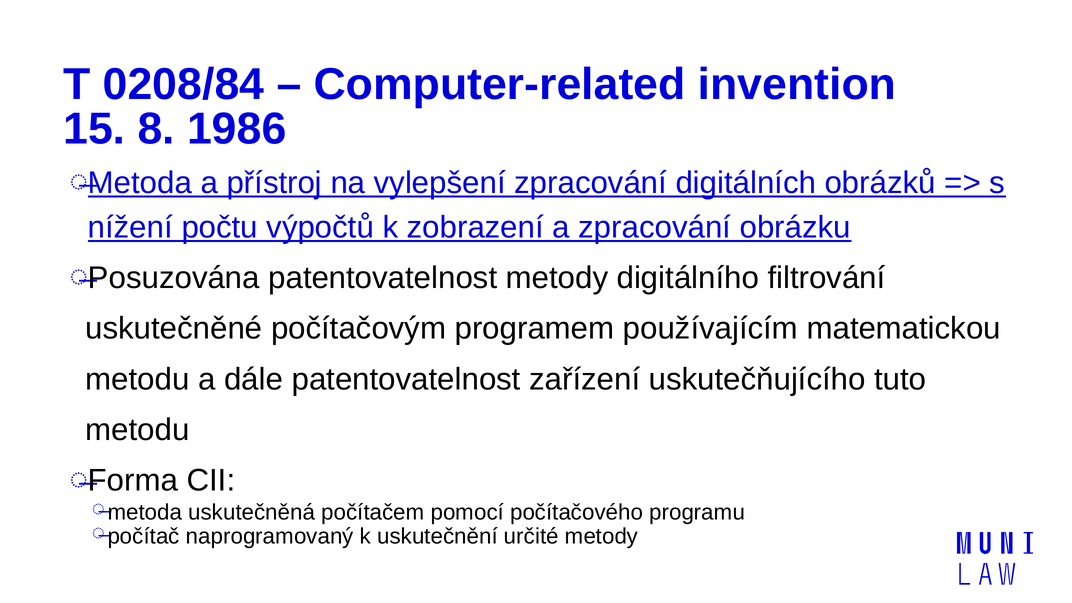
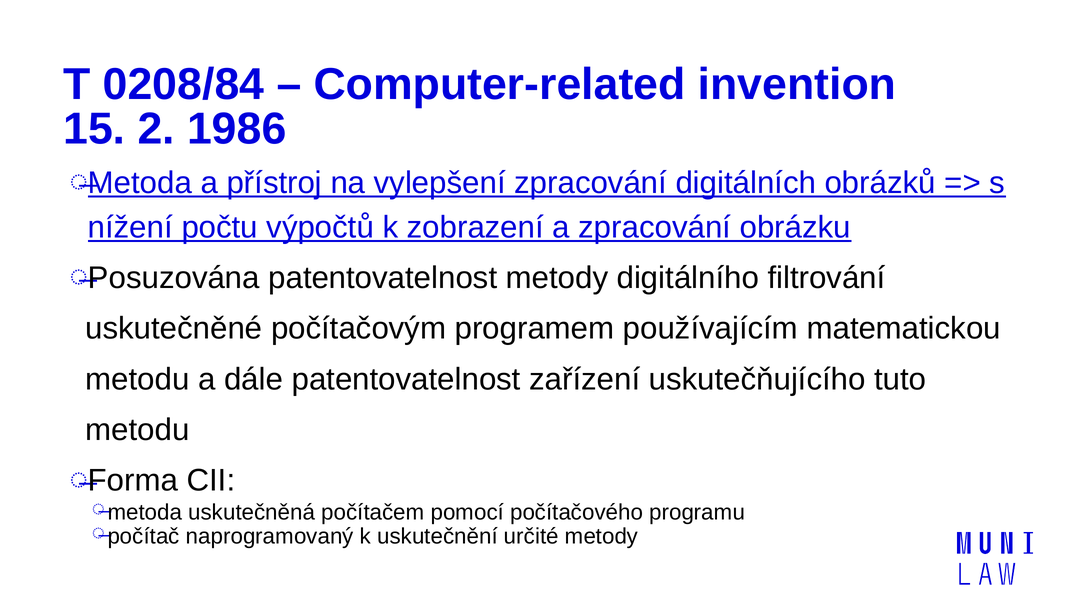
8: 8 -> 2
